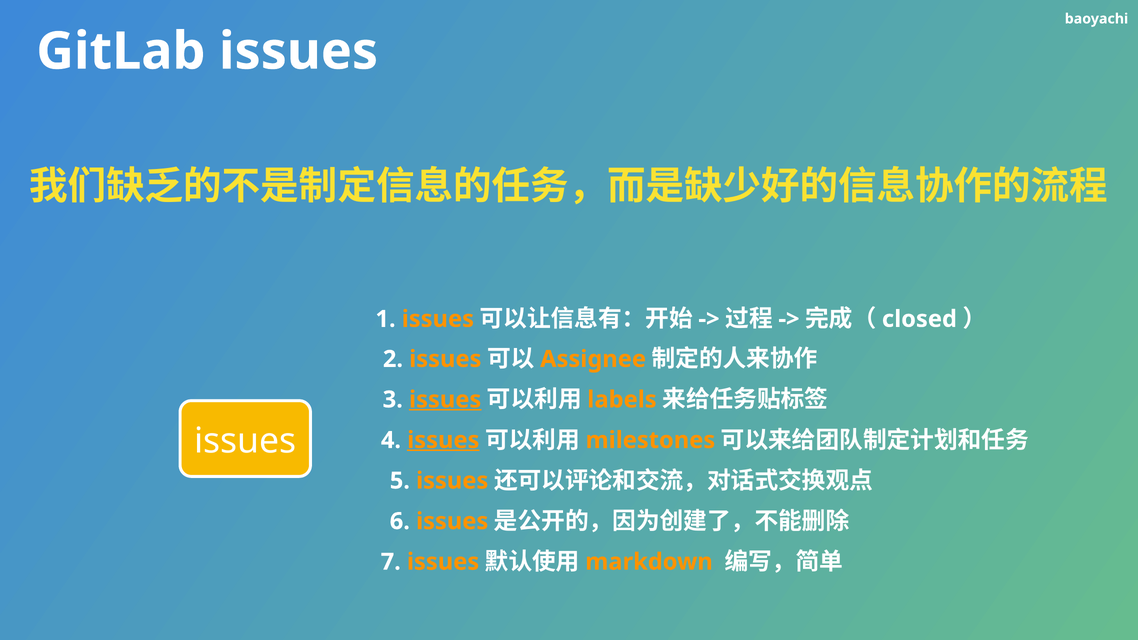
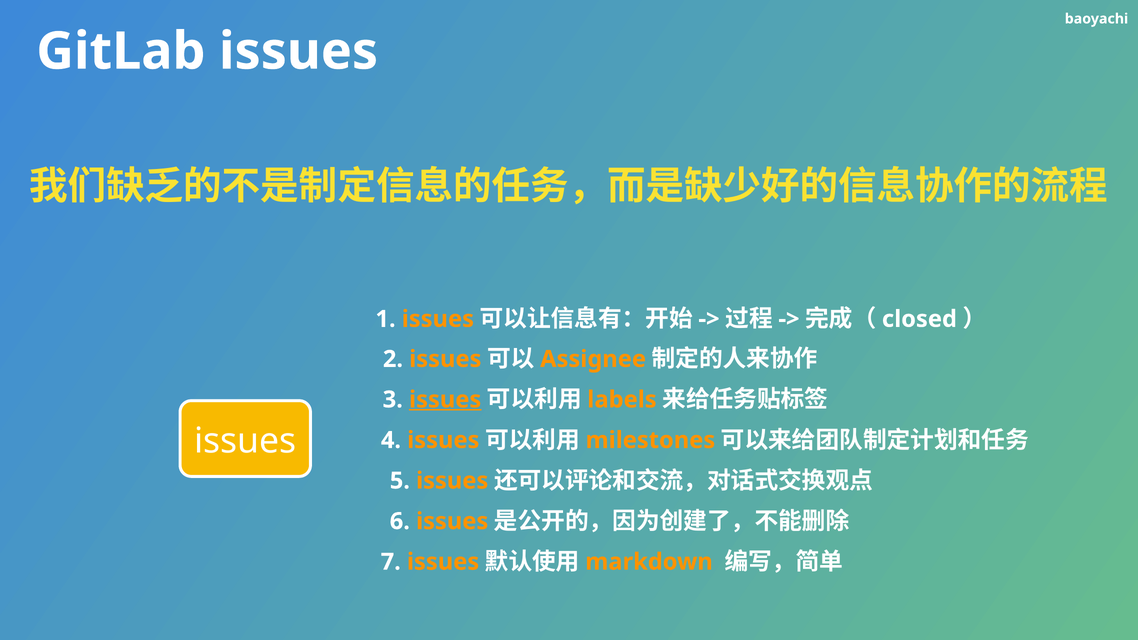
issues at (443, 440) underline: present -> none
